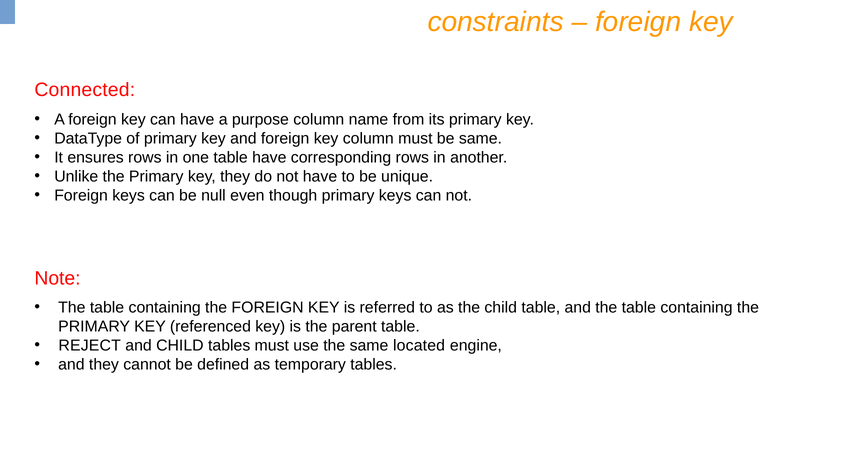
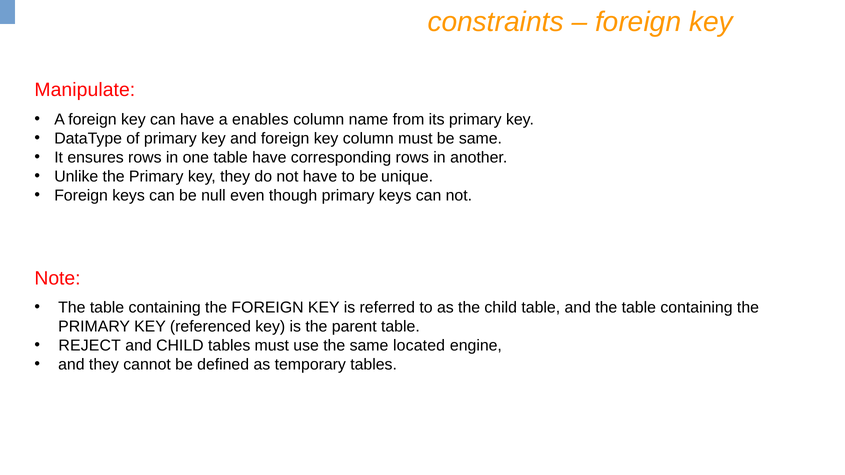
Connected: Connected -> Manipulate
purpose: purpose -> enables
